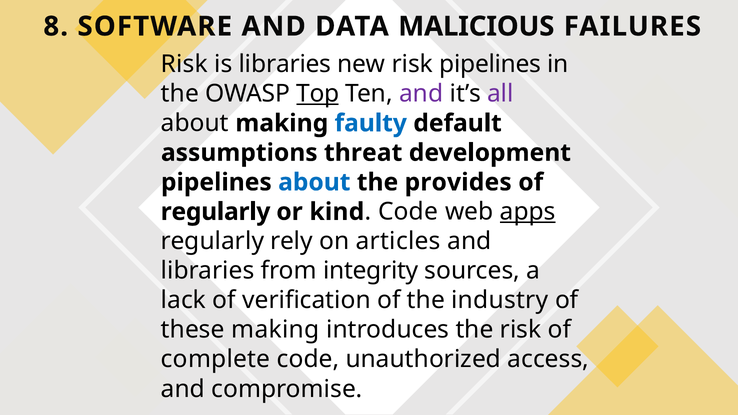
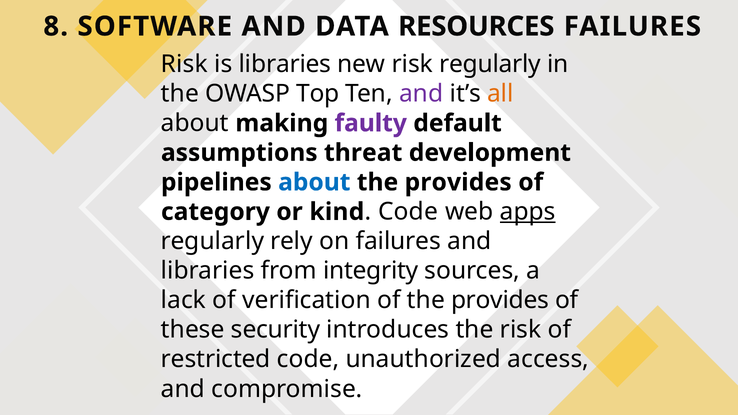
MALICIOUS: MALICIOUS -> RESOURCES
risk pipelines: pipelines -> regularly
Top underline: present -> none
all colour: purple -> orange
faulty colour: blue -> purple
regularly at (216, 212): regularly -> category
on articles: articles -> failures
of the industry: industry -> provides
these making: making -> security
complete: complete -> restricted
